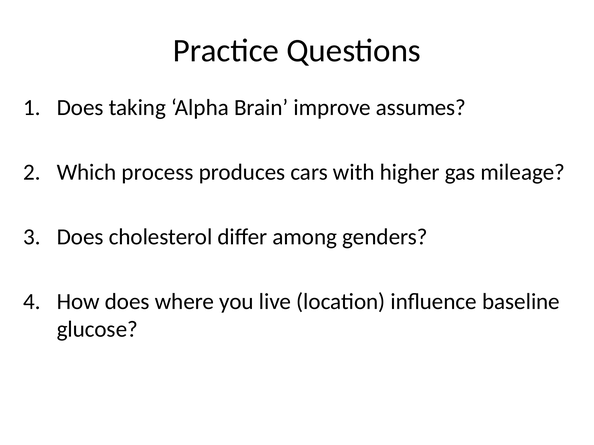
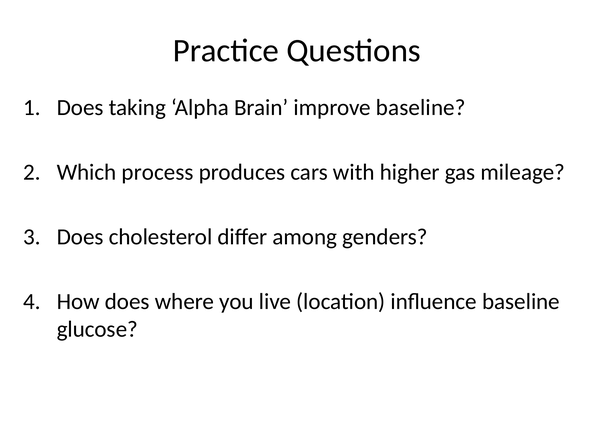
improve assumes: assumes -> baseline
